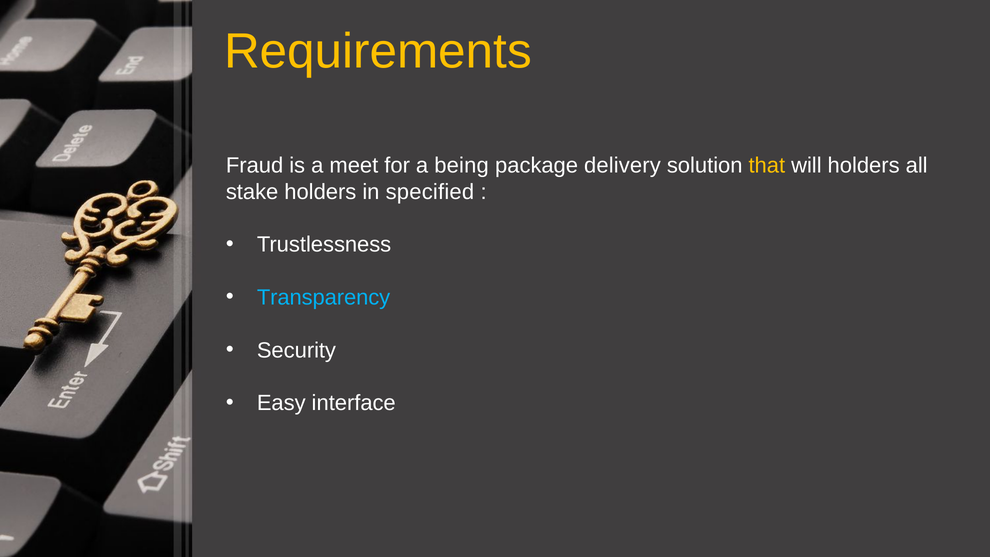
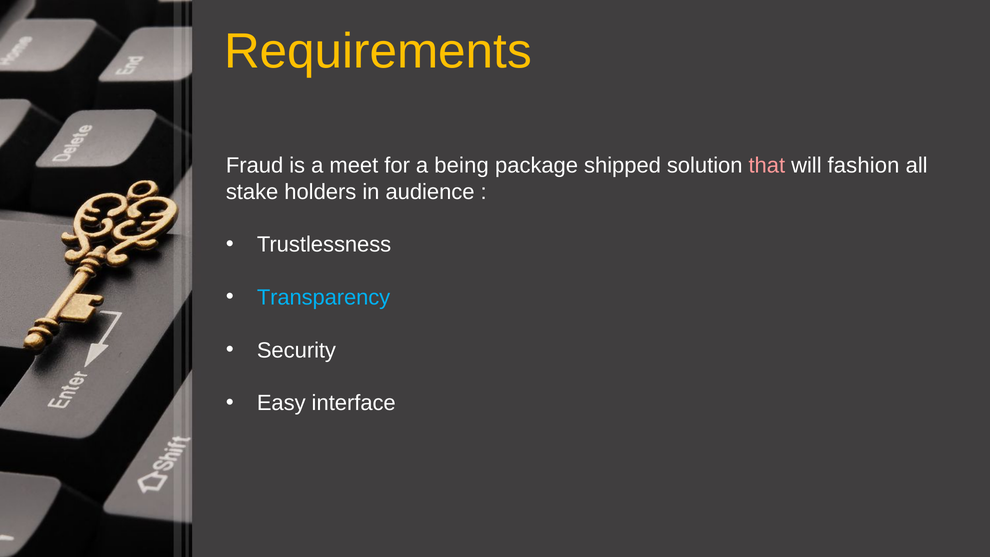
delivery: delivery -> shipped
that colour: yellow -> pink
will holders: holders -> fashion
specified: specified -> audience
